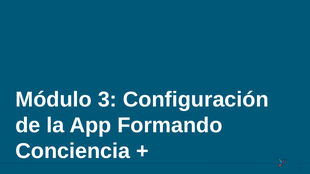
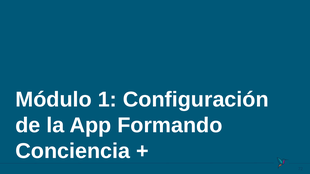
3: 3 -> 1
